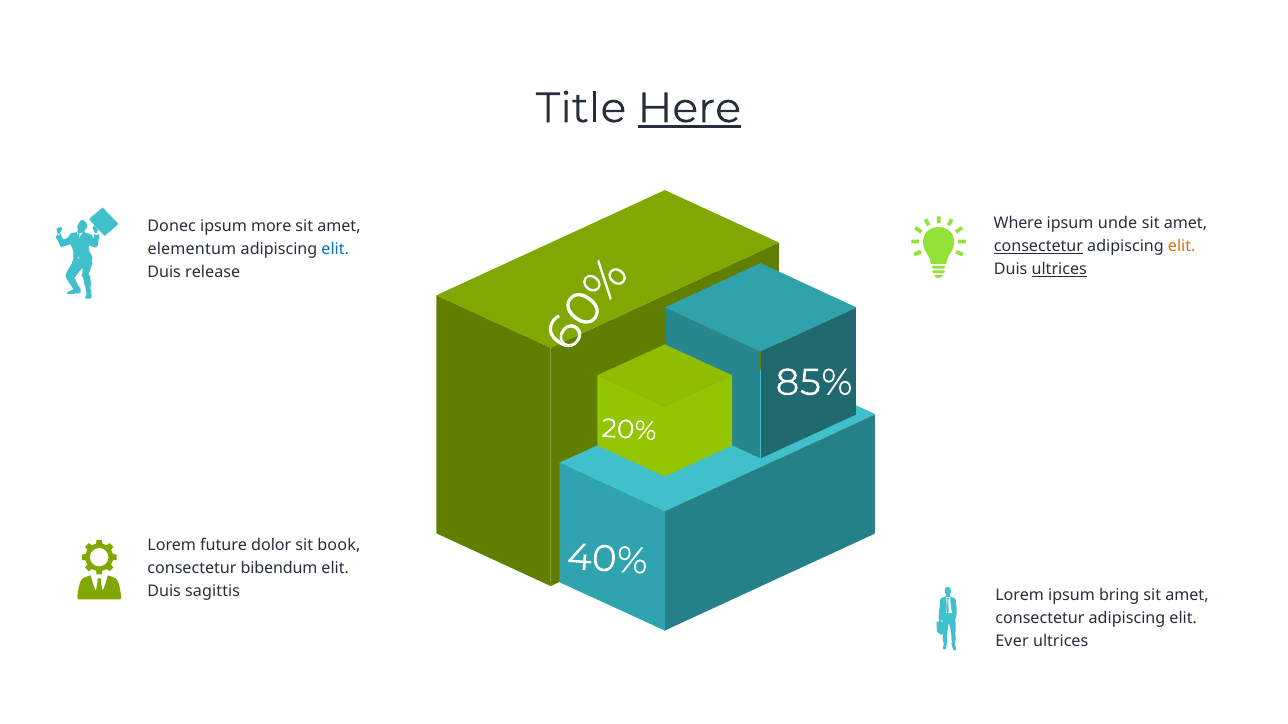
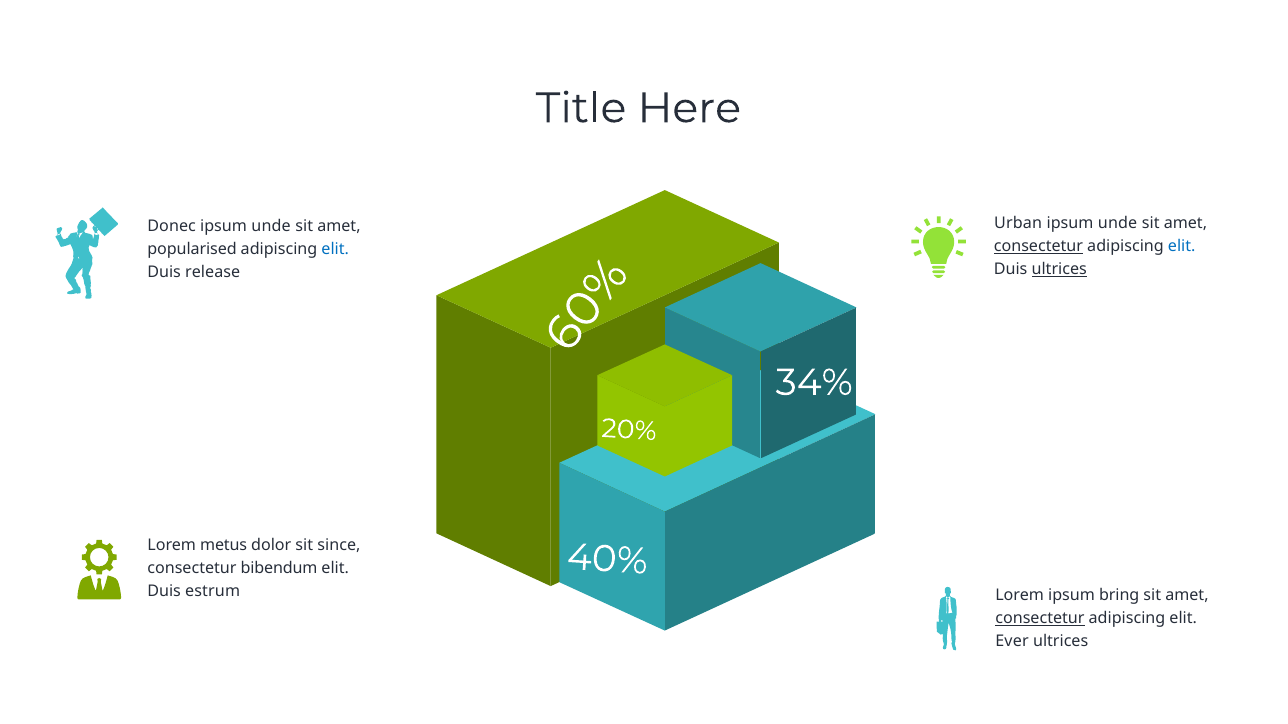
Here underline: present -> none
Where: Where -> Urban
more at (271, 227): more -> unde
elit at (1182, 247) colour: orange -> blue
elementum: elementum -> popularised
85%: 85% -> 34%
future: future -> metus
book: book -> since
sagittis: sagittis -> estrum
consectetur at (1040, 619) underline: none -> present
